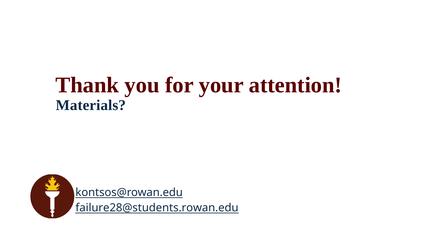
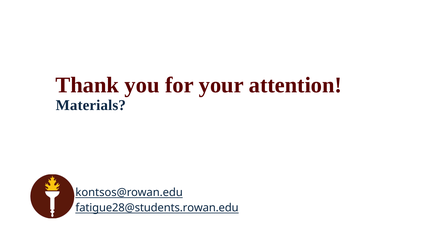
failure28@students.rowan.edu: failure28@students.rowan.edu -> fatigue28@students.rowan.edu
